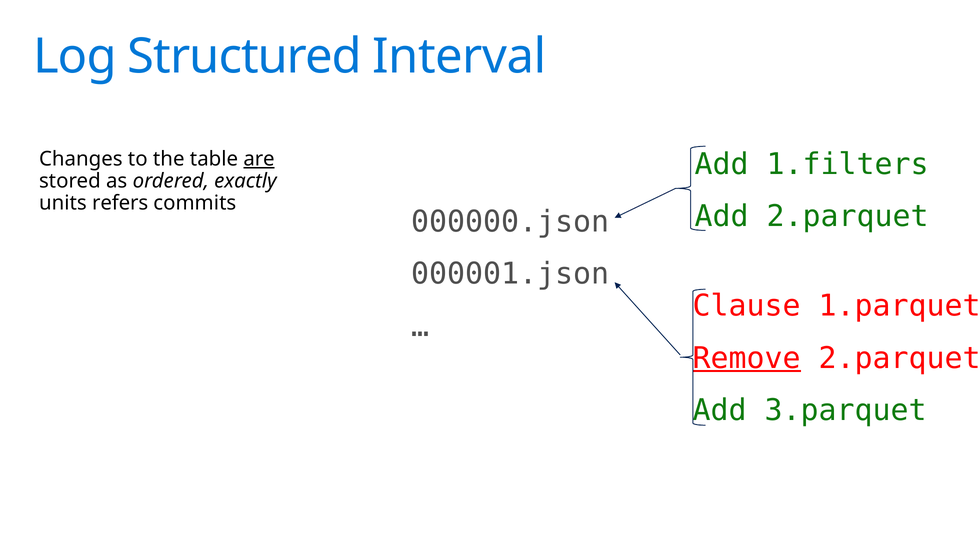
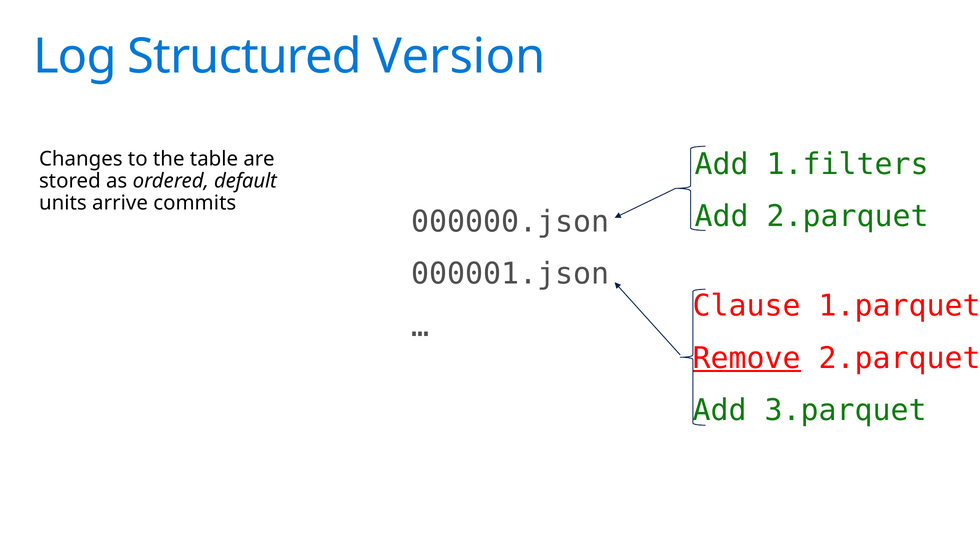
Interval: Interval -> Version
are underline: present -> none
exactly: exactly -> default
refers: refers -> arrive
